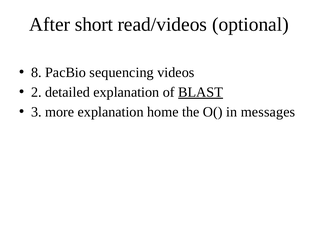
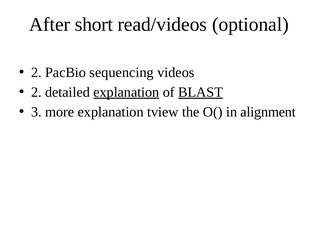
8 at (36, 72): 8 -> 2
explanation at (126, 92) underline: none -> present
home: home -> tview
messages: messages -> alignment
